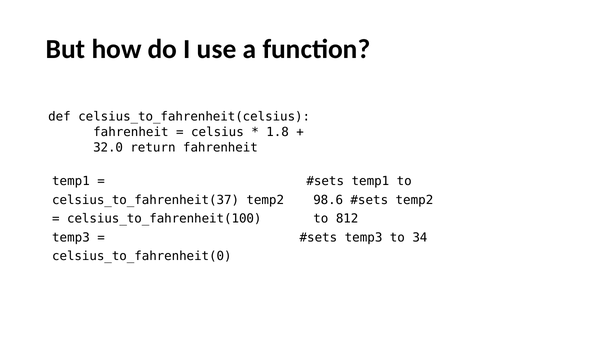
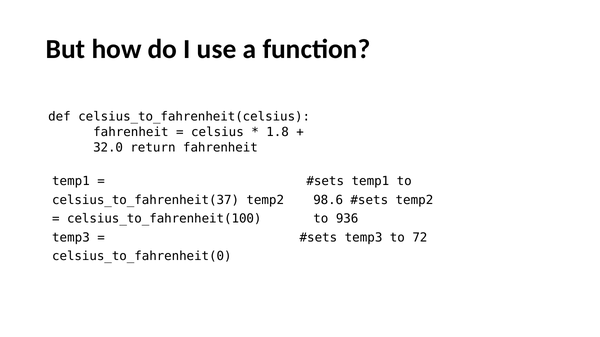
812: 812 -> 936
34: 34 -> 72
